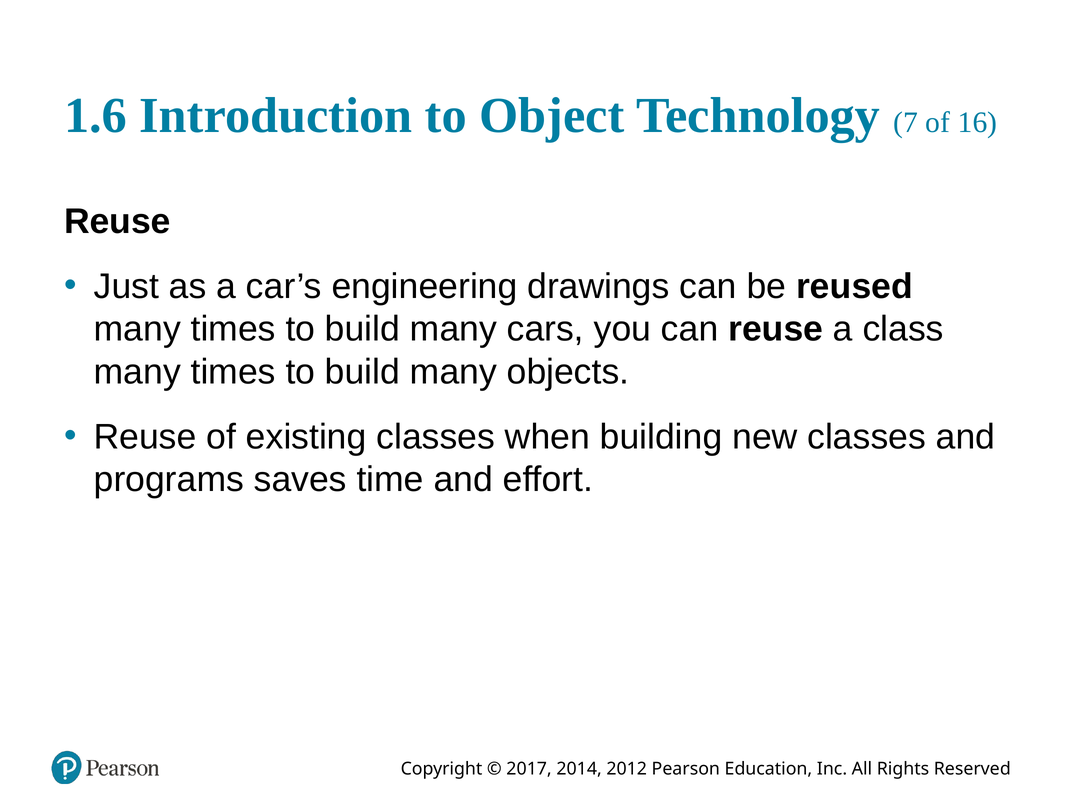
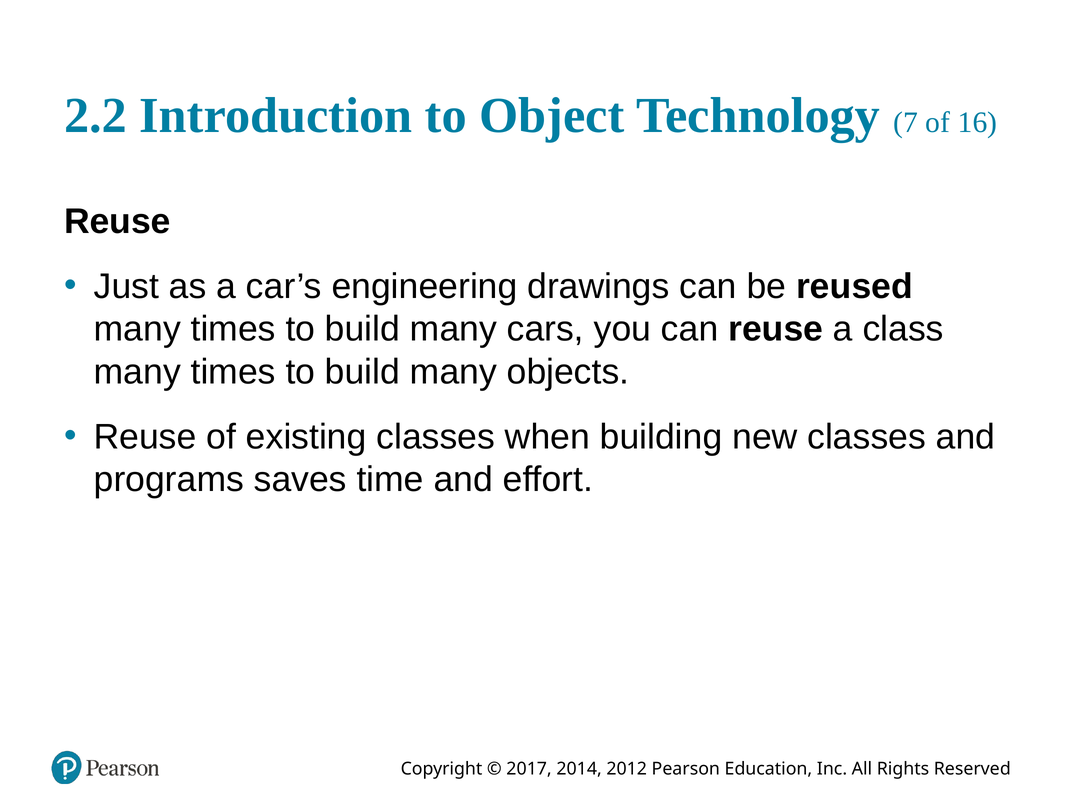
1.6: 1.6 -> 2.2
